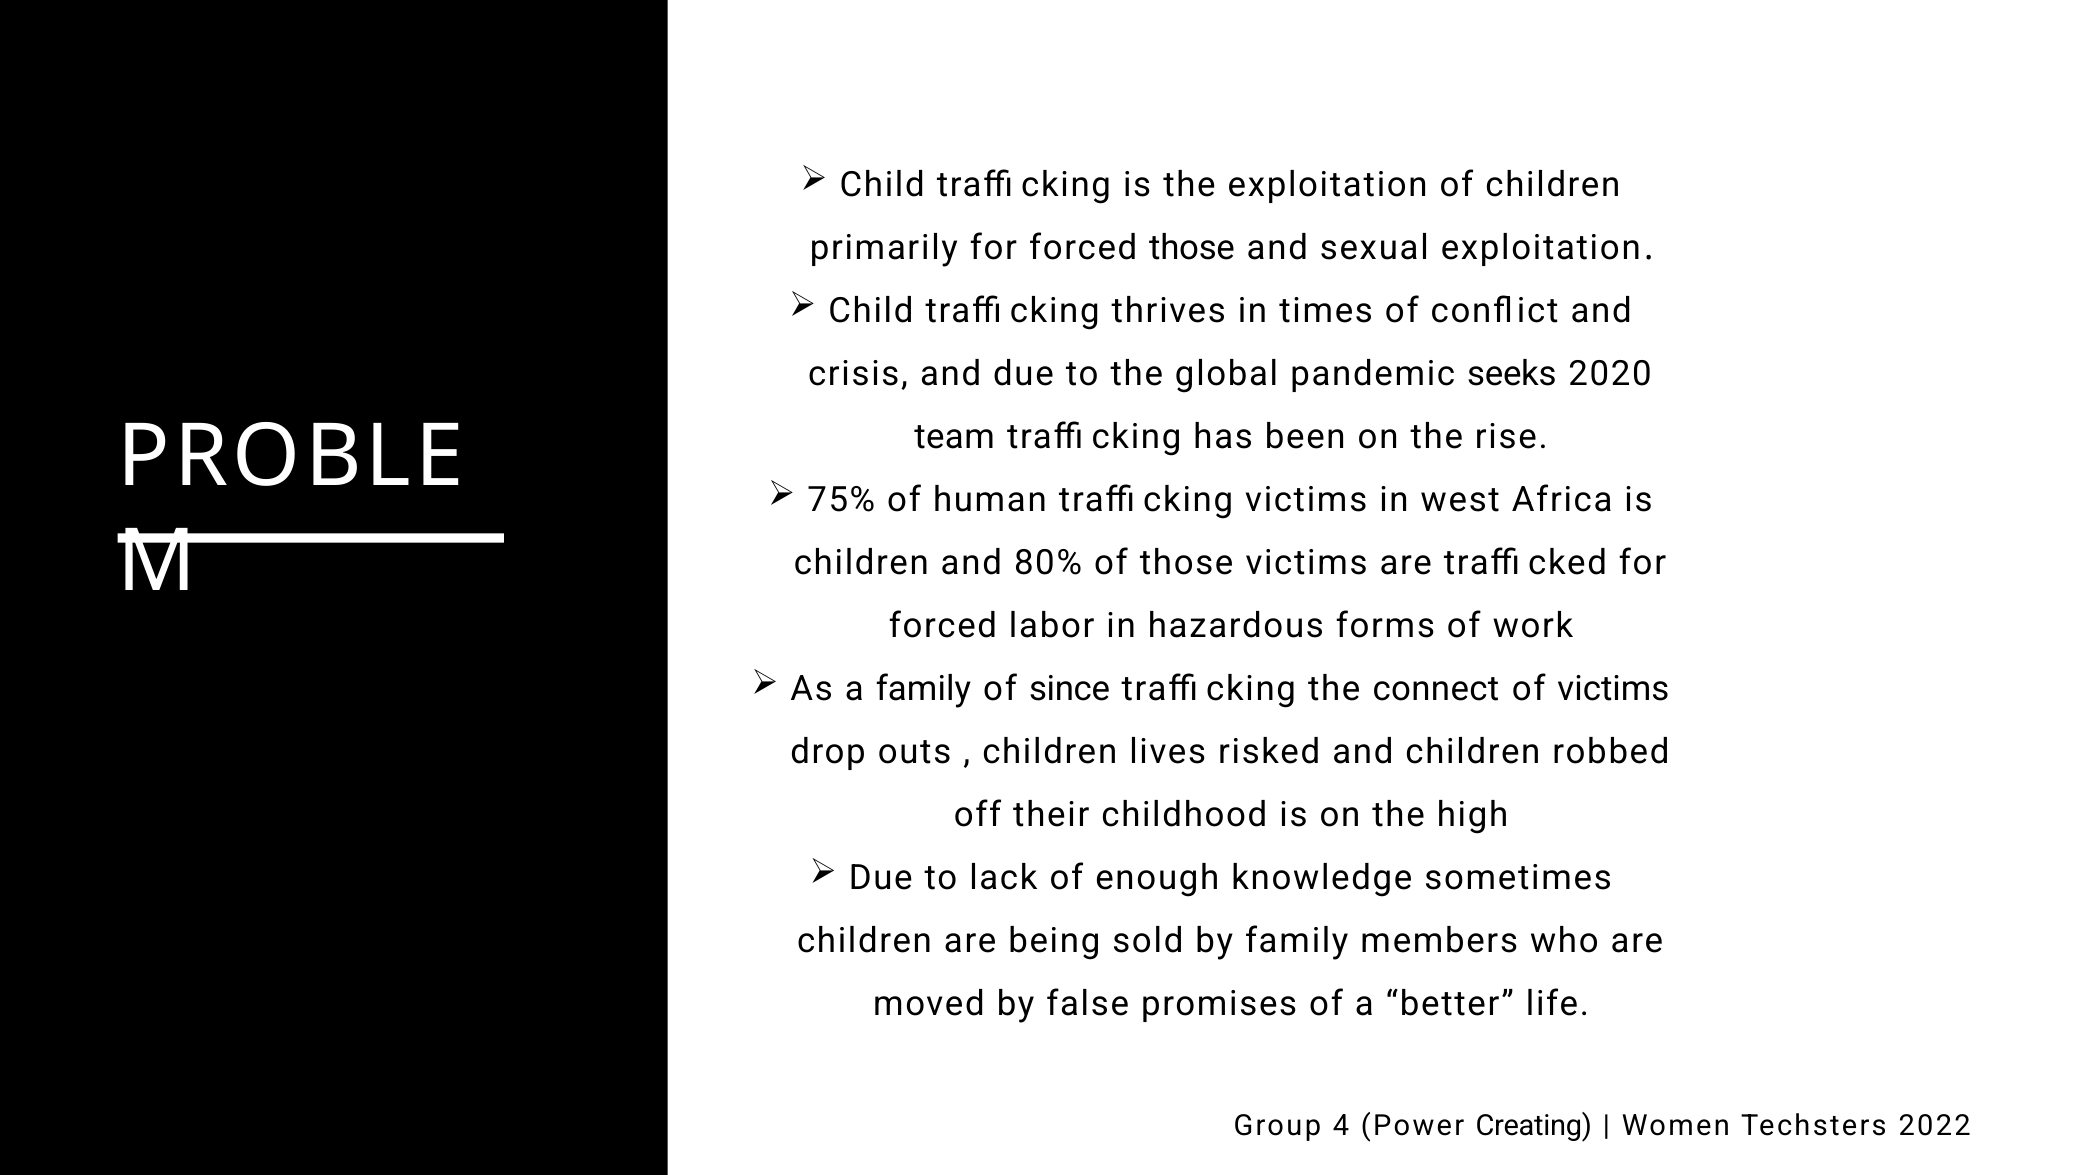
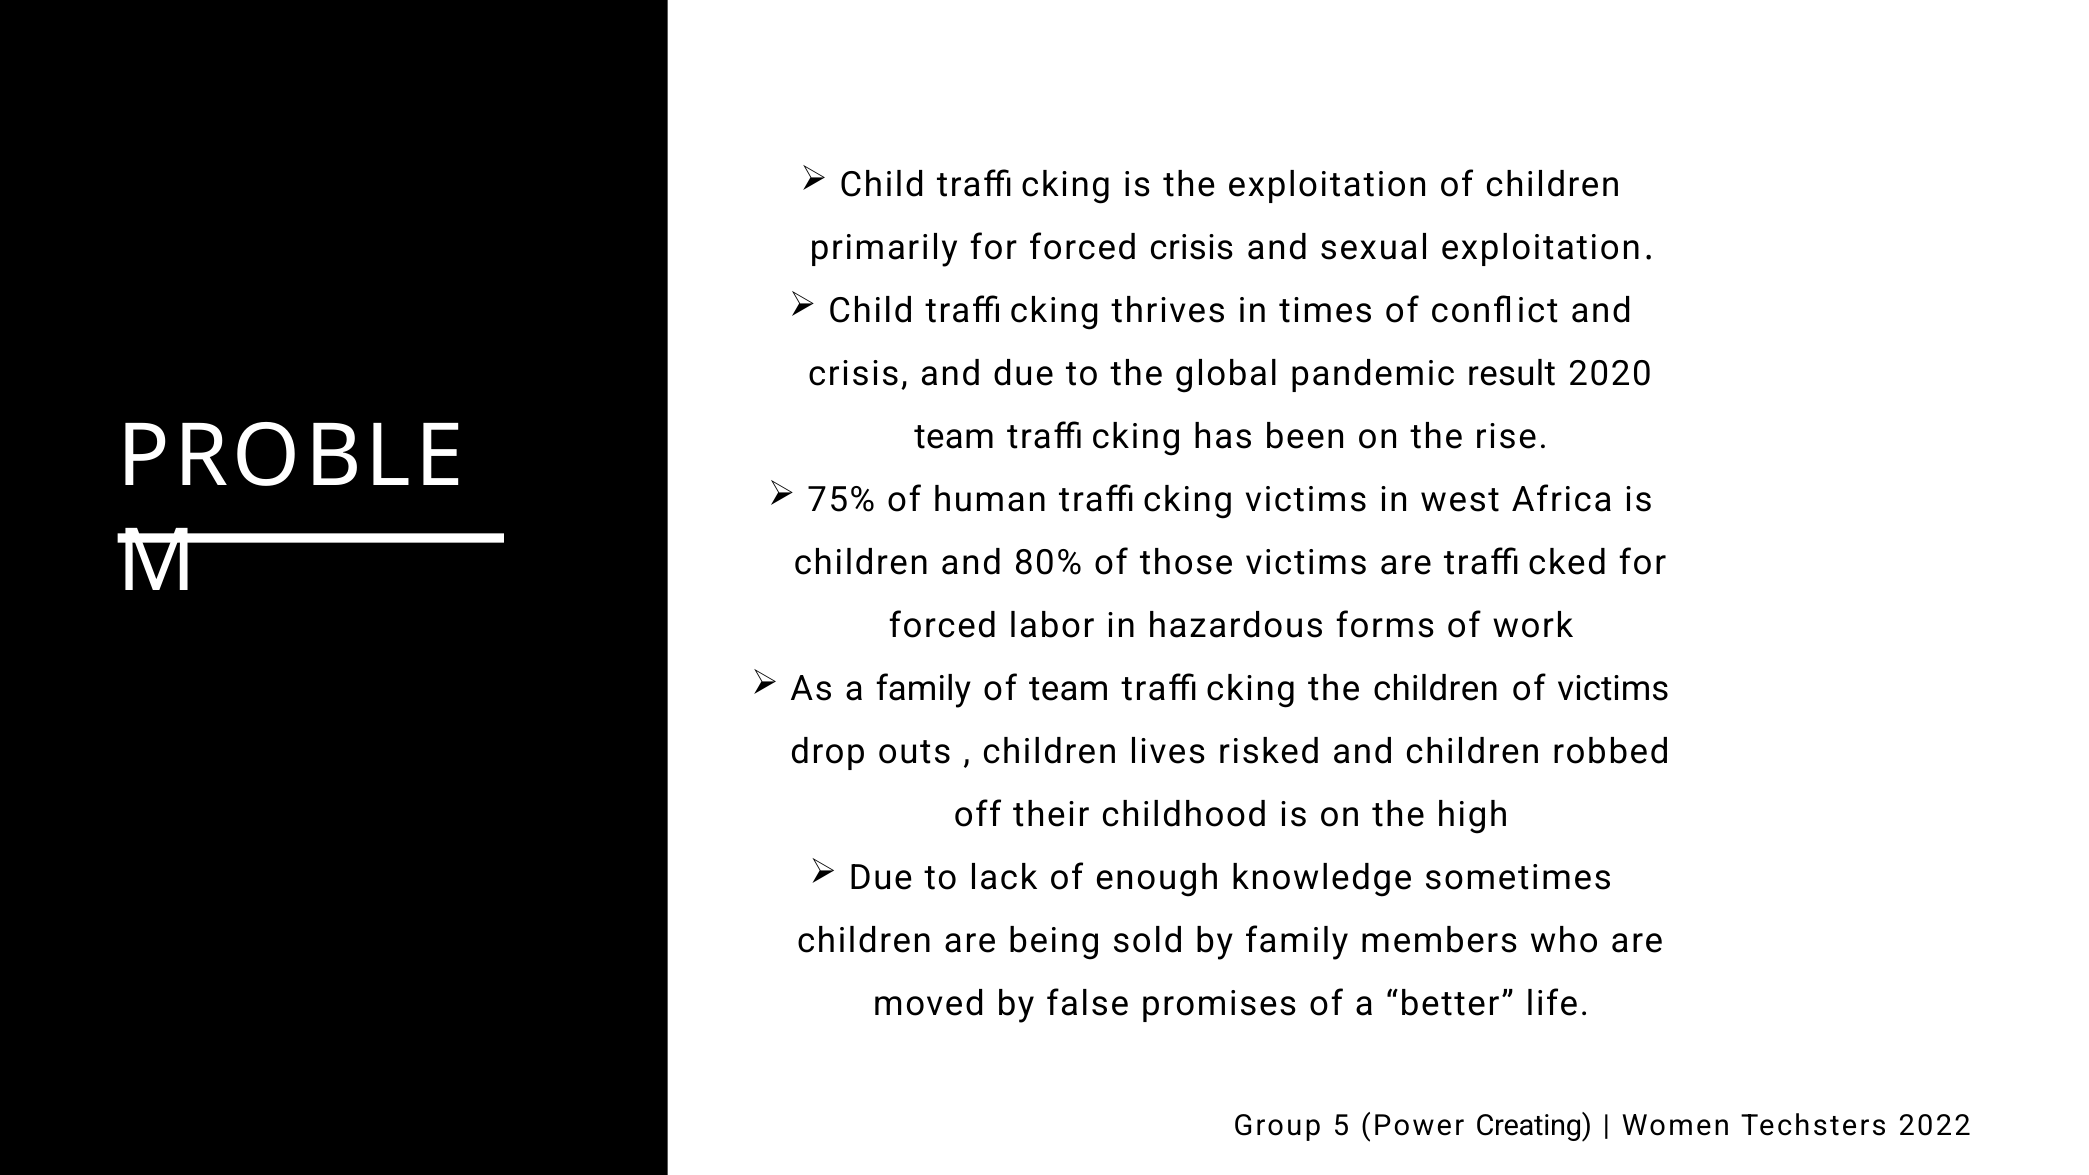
forced those: those -> crisis
seeks: seeks -> result
of since: since -> team
the connect: connect -> children
4: 4 -> 5
